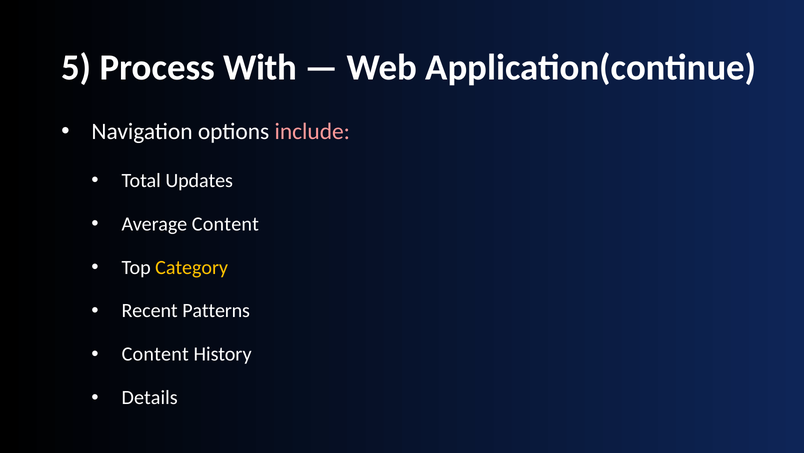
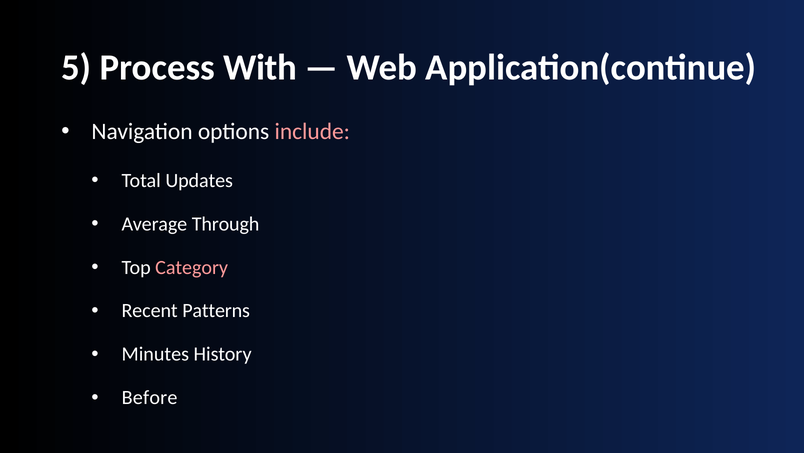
Average Content: Content -> Through
Category colour: yellow -> pink
Content at (155, 354): Content -> Minutes
Details: Details -> Before
